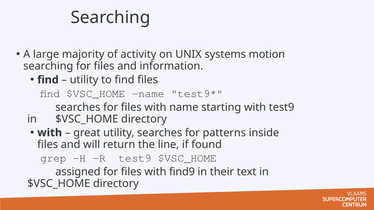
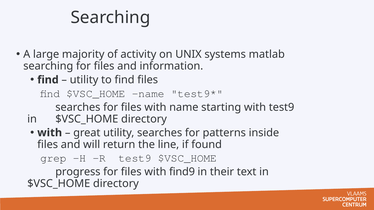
motion: motion -> matlab
assigned: assigned -> progress
